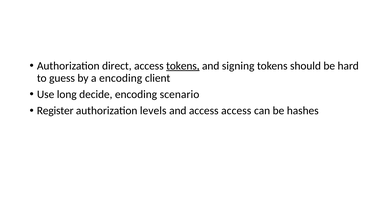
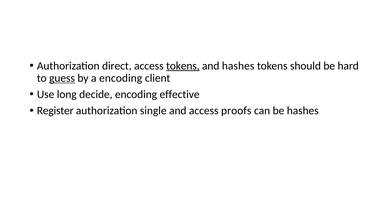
and signing: signing -> hashes
guess underline: none -> present
scenario: scenario -> effective
levels: levels -> single
access access: access -> proofs
